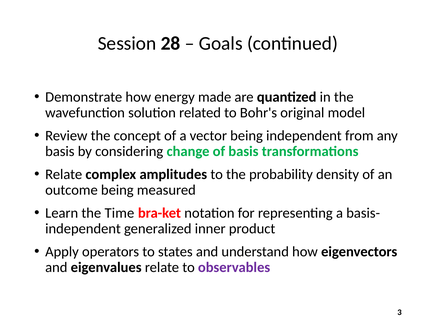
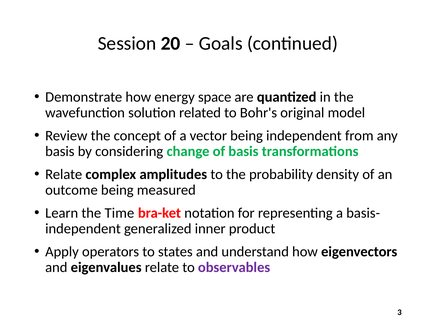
28: 28 -> 20
made: made -> space
